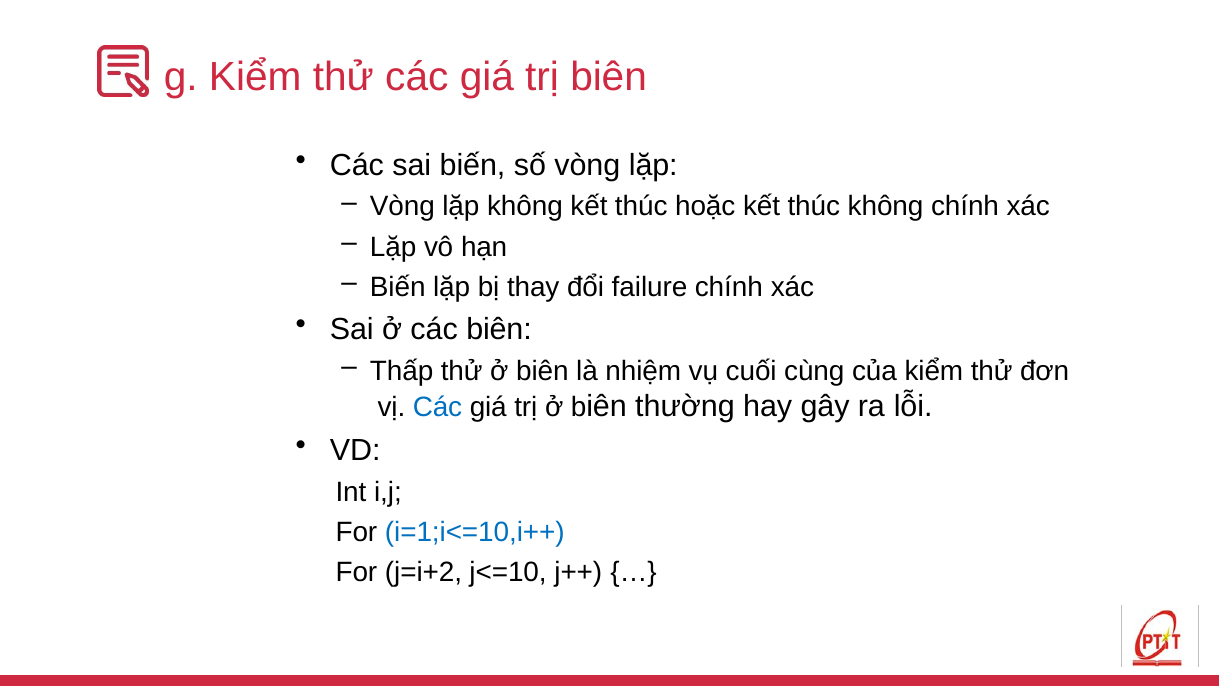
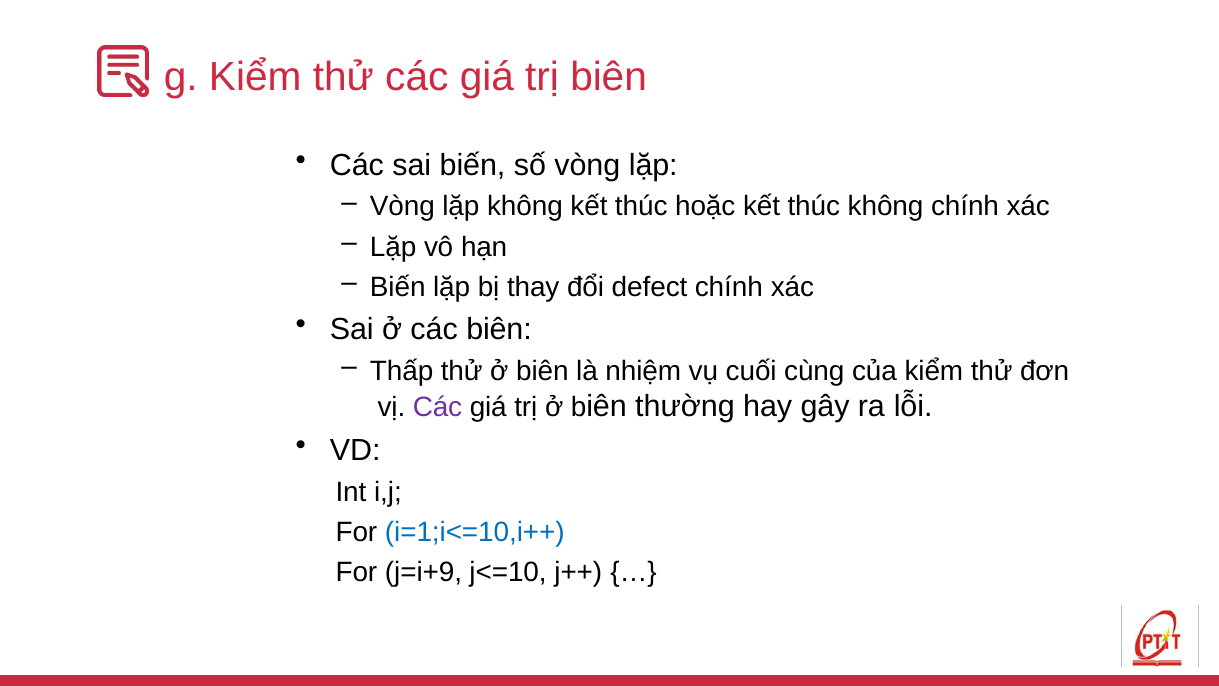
failure: failure -> defect
Các at (438, 407) colour: blue -> purple
j=i+2: j=i+2 -> j=i+9
